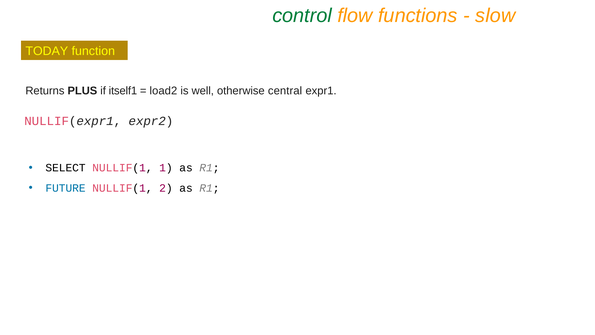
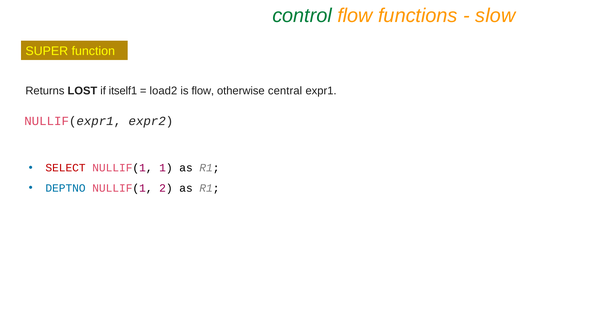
TODAY: TODAY -> SUPER
PLUS: PLUS -> LOST
is well: well -> flow
SELECT colour: black -> red
FUTURE: FUTURE -> DEPTNO
